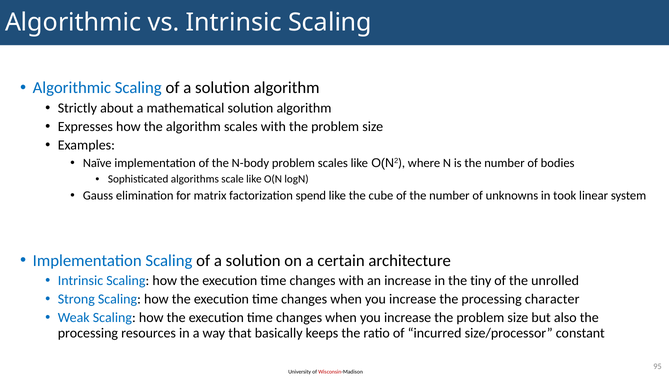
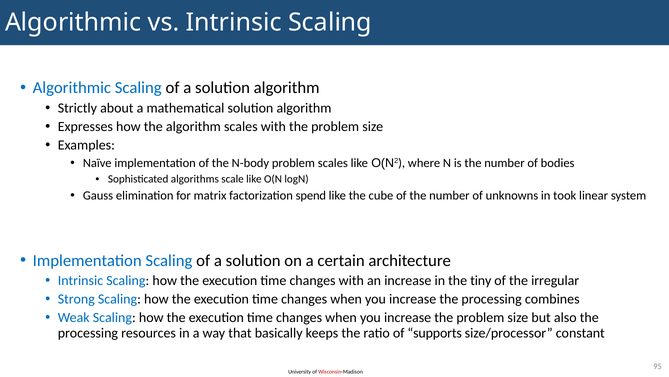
unrolled: unrolled -> irregular
character: character -> combines
incurred: incurred -> supports
